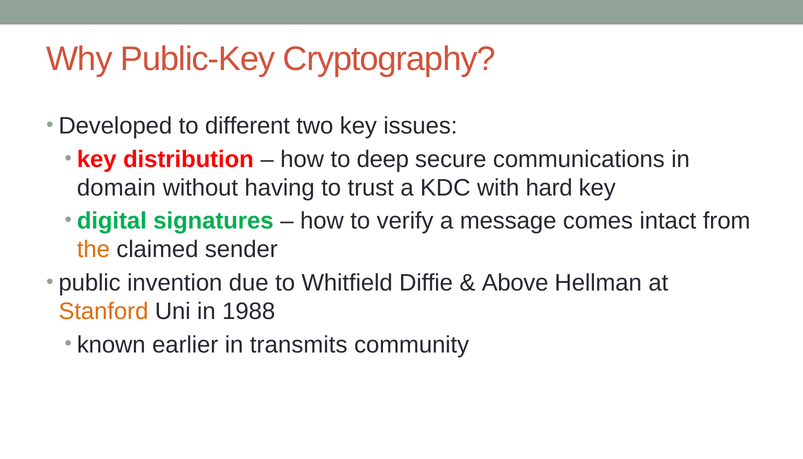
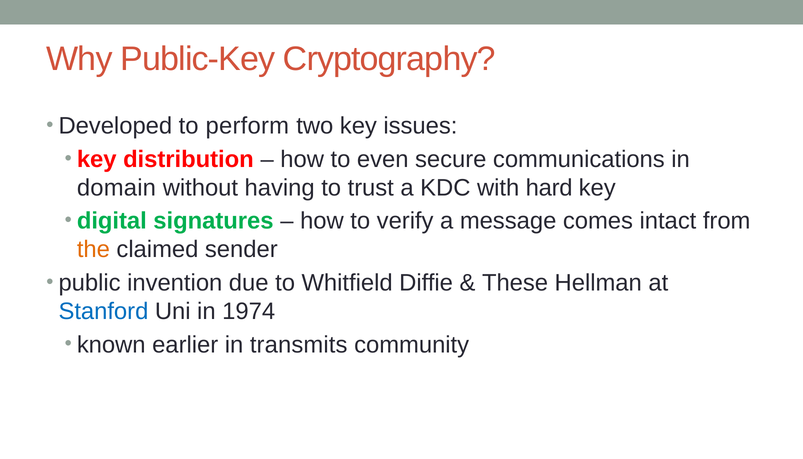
different: different -> perform
deep: deep -> even
Above: Above -> These
Stanford colour: orange -> blue
1988: 1988 -> 1974
